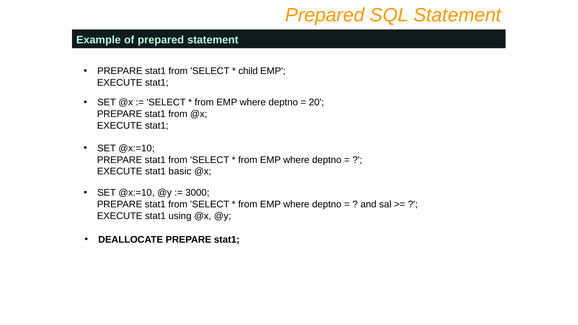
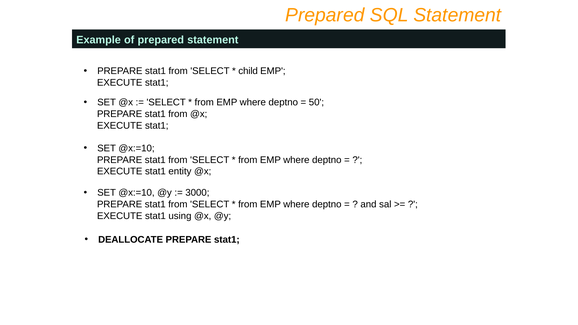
20: 20 -> 50
basic: basic -> entity
